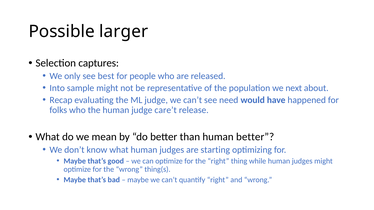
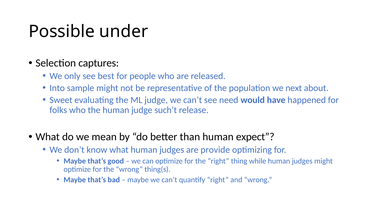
larger: larger -> under
Recap: Recap -> Sweet
care’t: care’t -> such’t
human better: better -> expect
starting: starting -> provide
